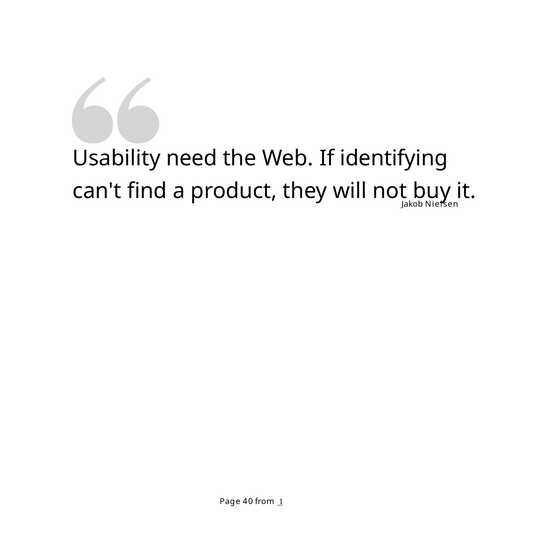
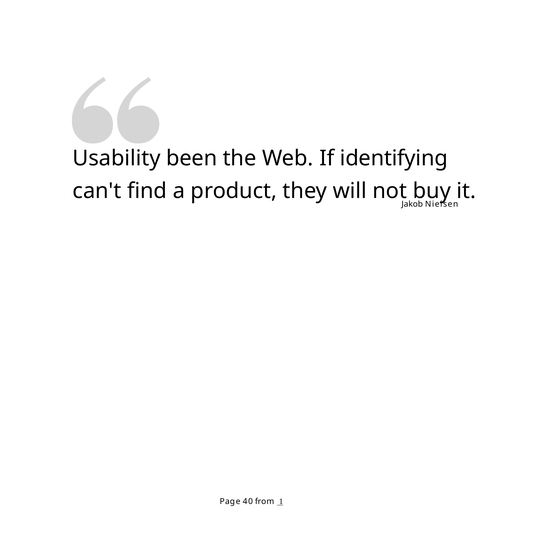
need: need -> been
